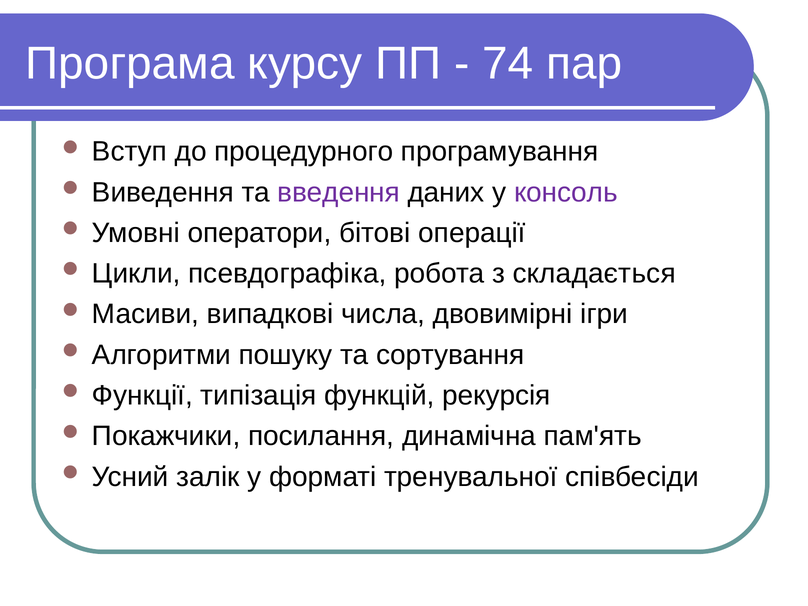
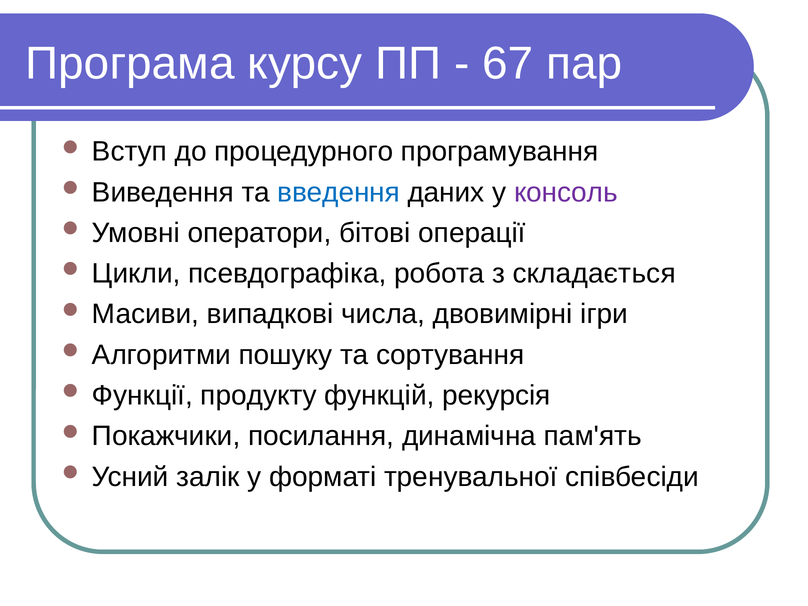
74: 74 -> 67
введення colour: purple -> blue
типізація: типізація -> продукту
